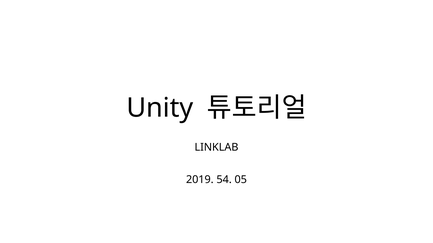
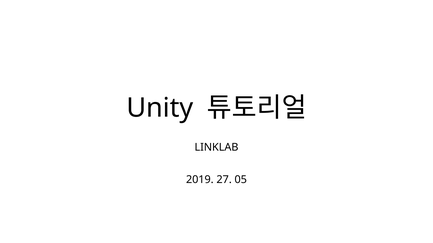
54: 54 -> 27
